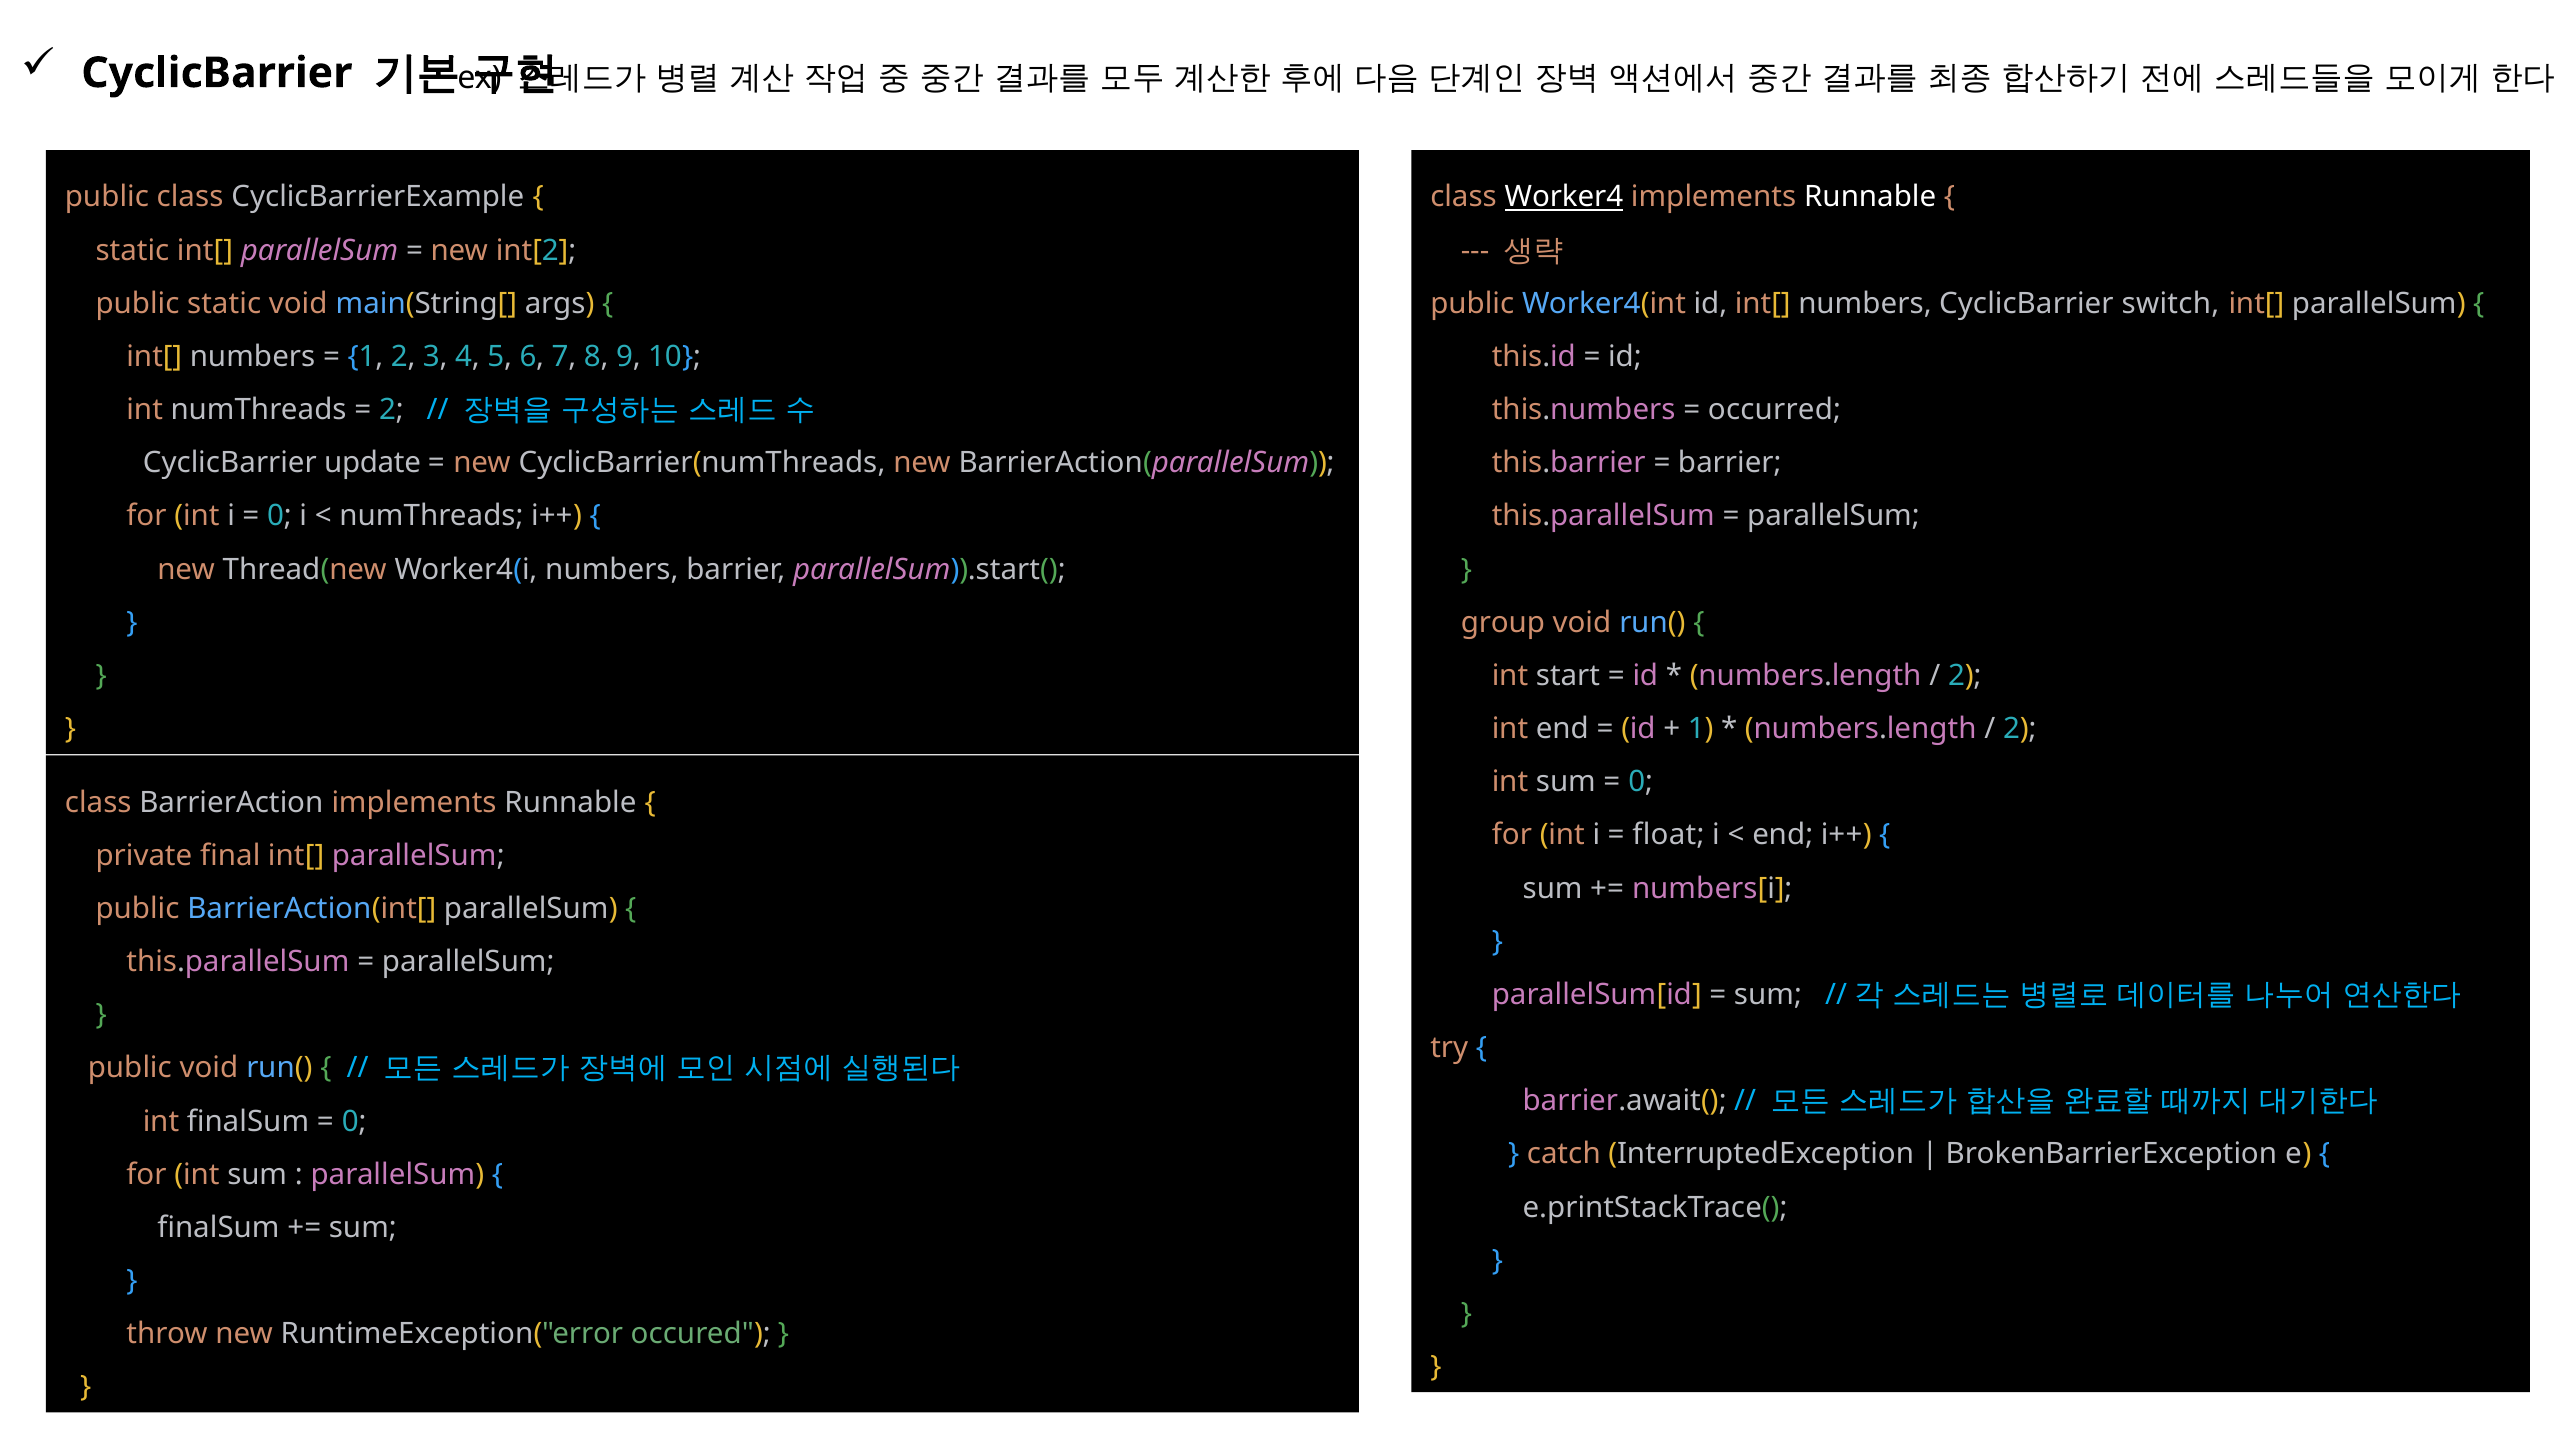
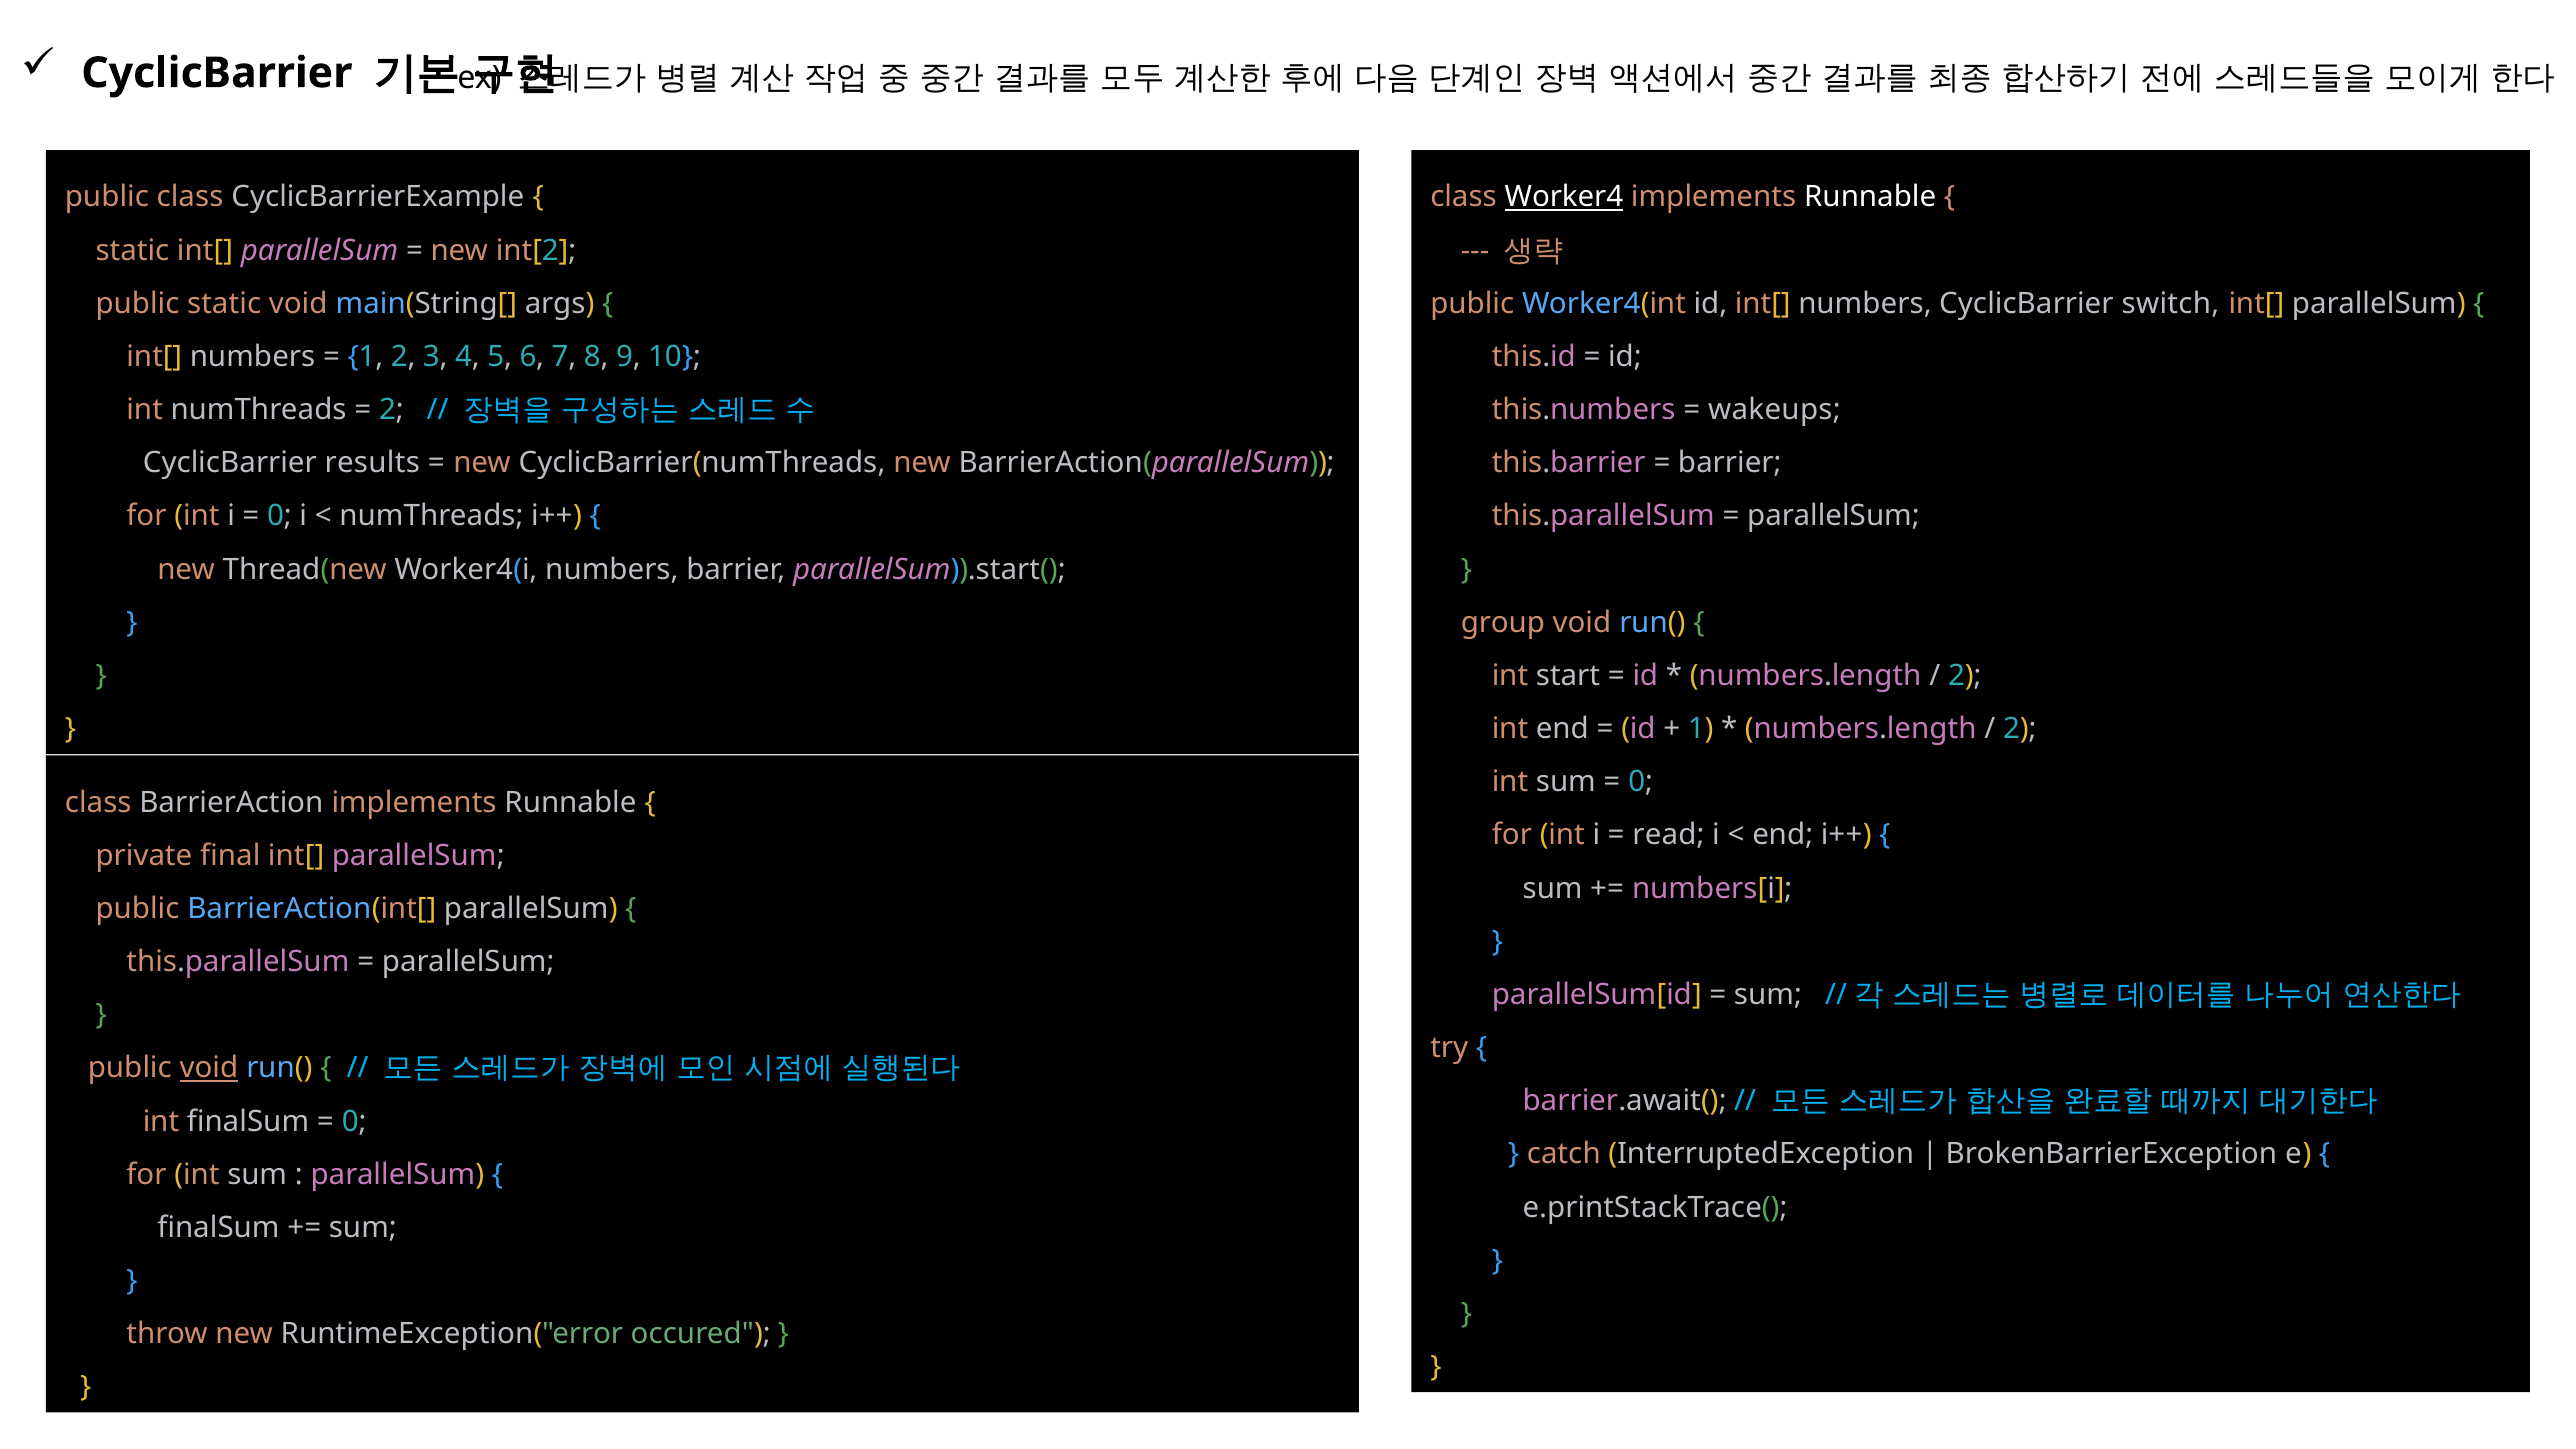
occurred: occurred -> wakeups
update: update -> results
float: float -> read
void at (209, 1068) underline: none -> present
